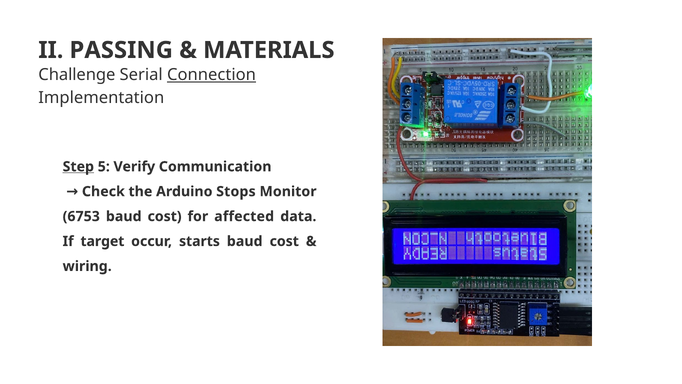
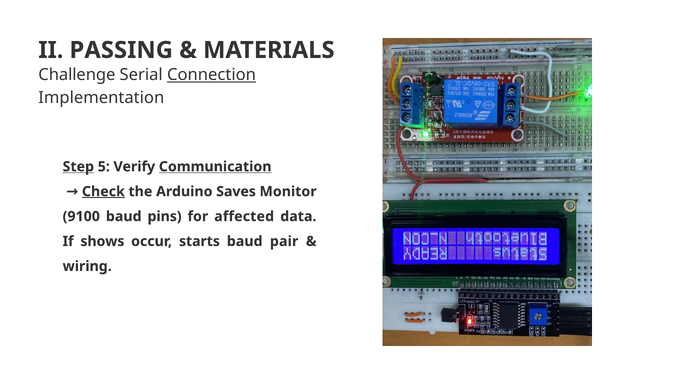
Communication underline: none -> present
Check underline: none -> present
Stops: Stops -> Saves
6753: 6753 -> 9100
cost at (165, 216): cost -> pins
target: target -> shows
cost at (284, 241): cost -> pair
